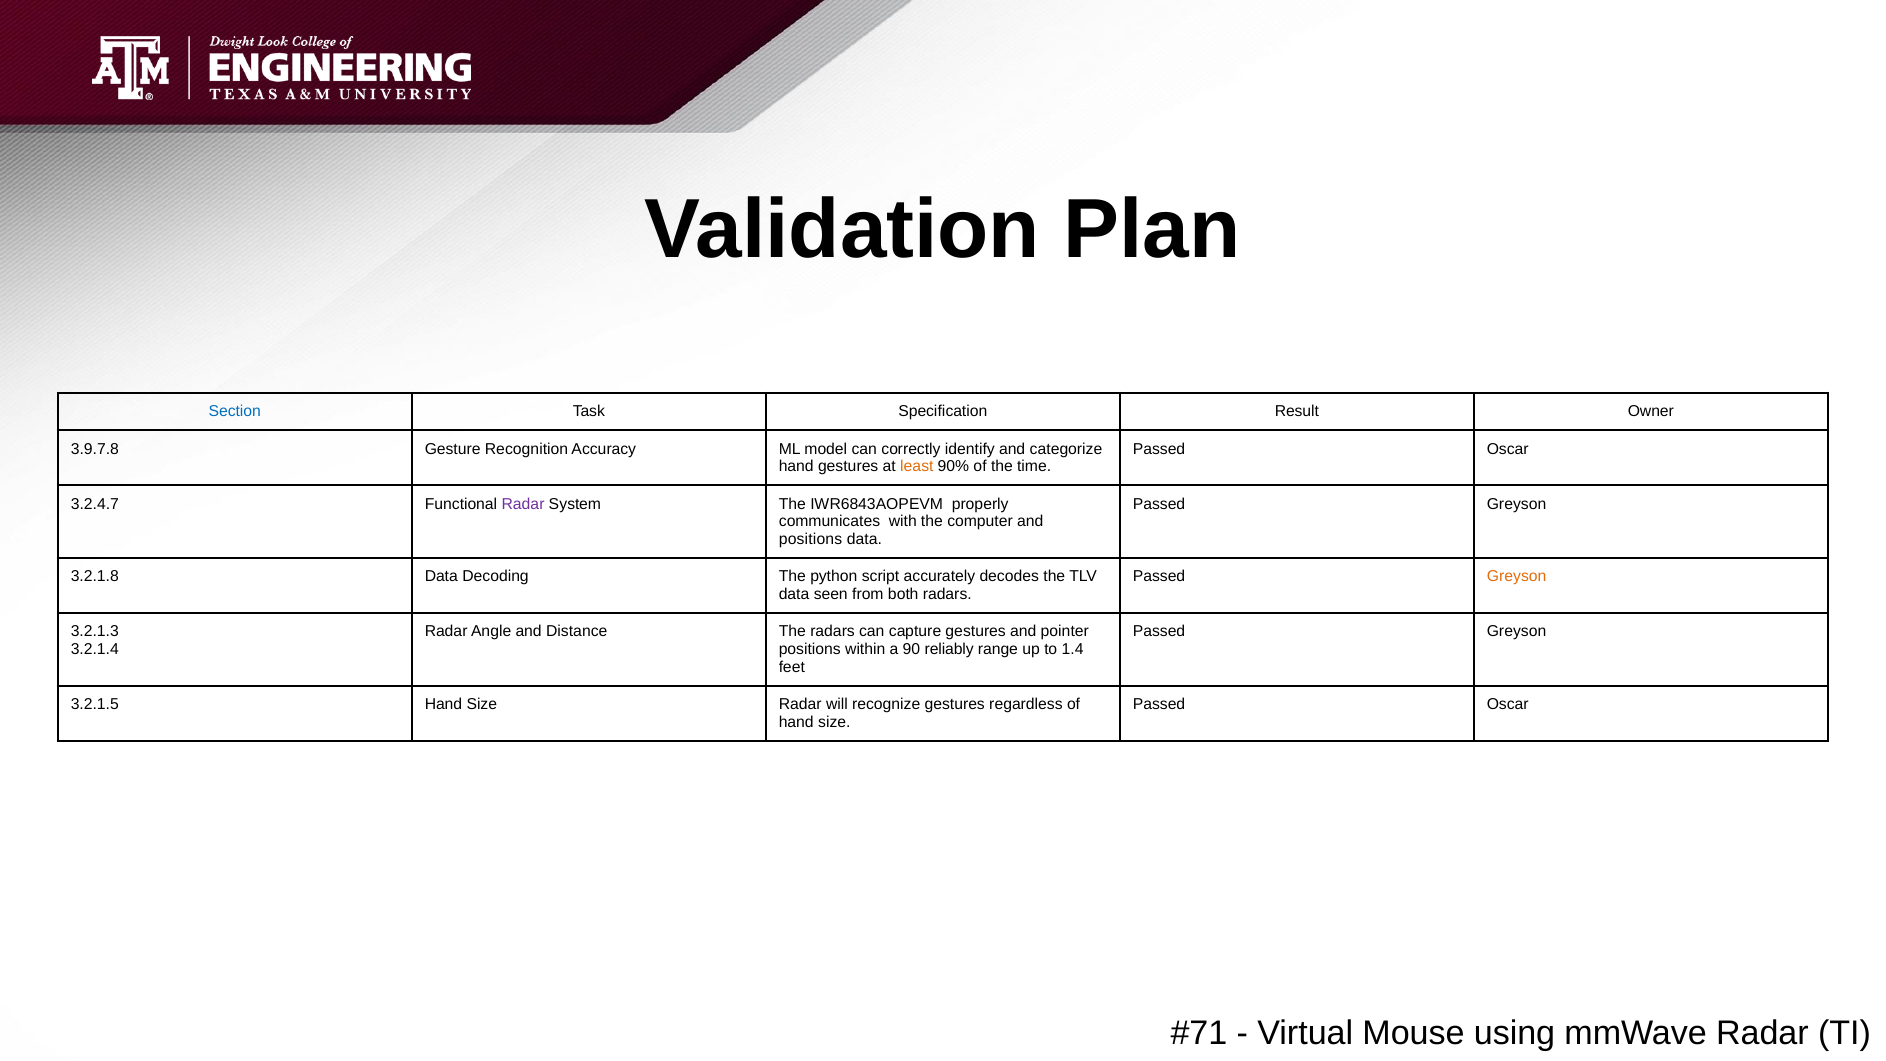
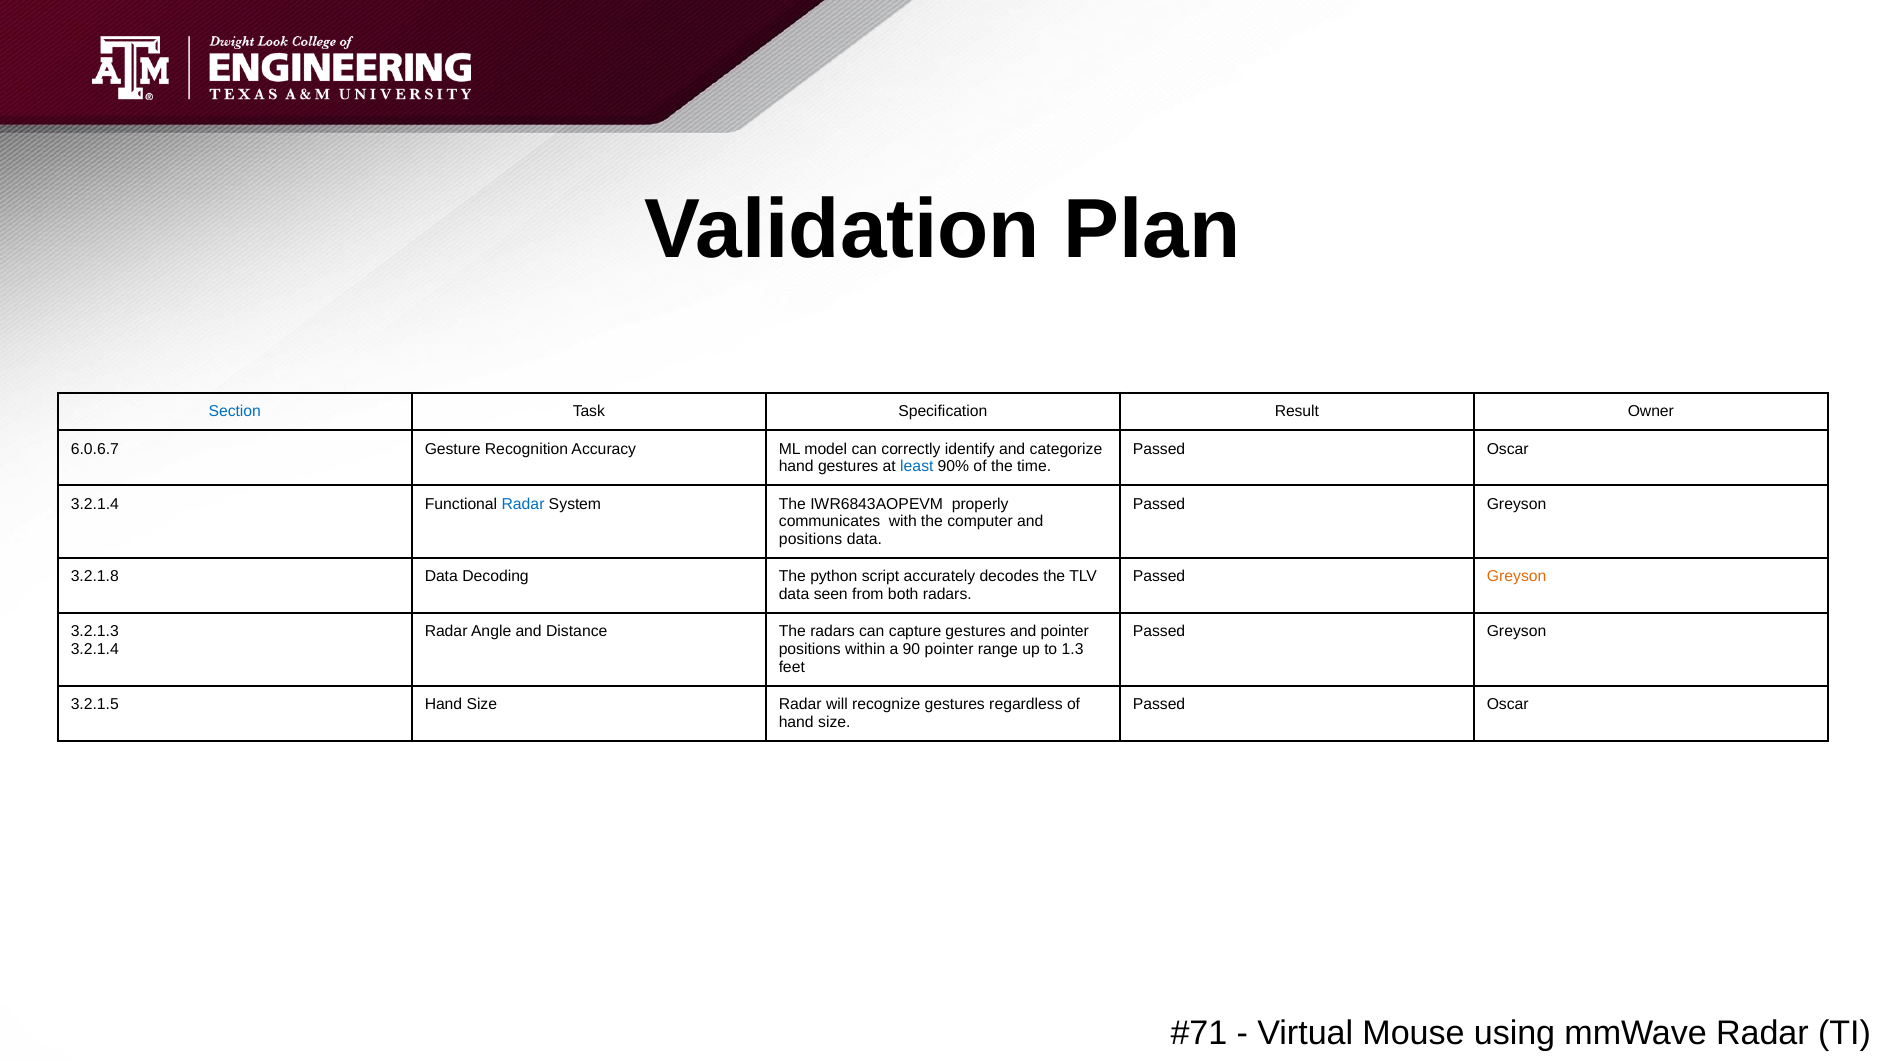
3.9.7.8: 3.9.7.8 -> 6.0.6.7
least colour: orange -> blue
3.2.4.7 at (95, 504): 3.2.4.7 -> 3.2.1.4
Radar at (523, 504) colour: purple -> blue
90 reliably: reliably -> pointer
1.4: 1.4 -> 1.3
